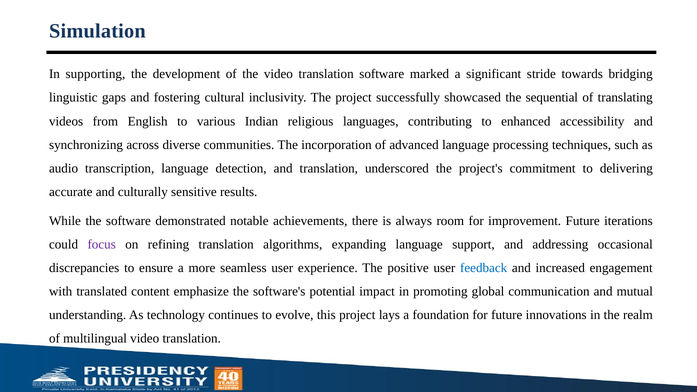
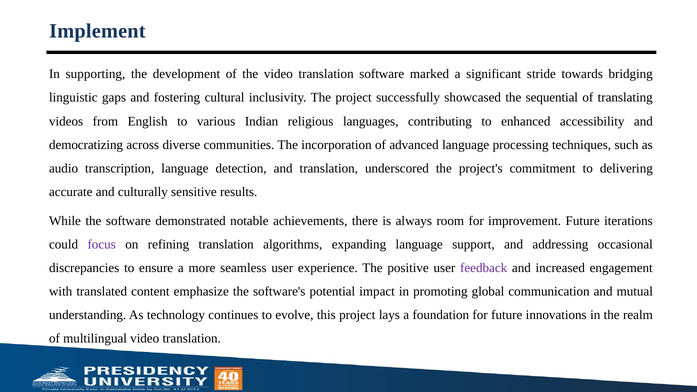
Simulation: Simulation -> Implement
synchronizing: synchronizing -> democratizing
feedback colour: blue -> purple
